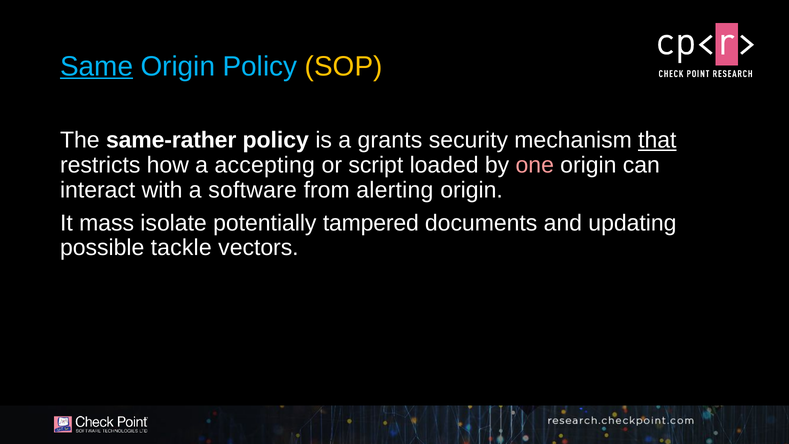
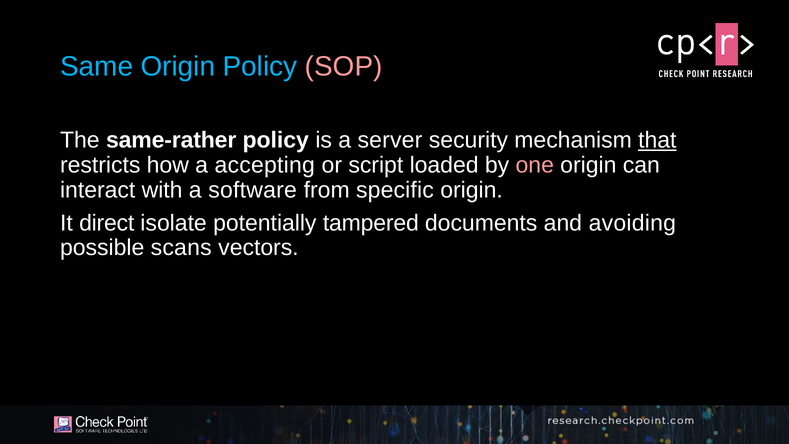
Same underline: present -> none
SOP colour: yellow -> pink
grants: grants -> server
alerting: alerting -> specific
mass: mass -> direct
updating: updating -> avoiding
tackle: tackle -> scans
